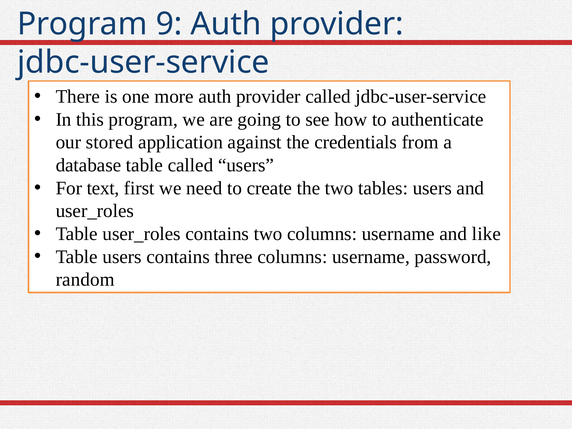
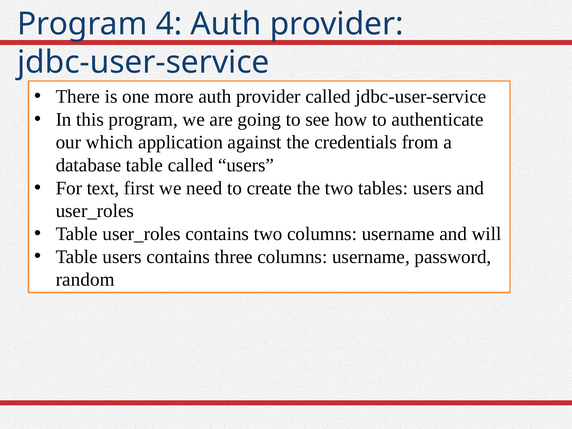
9: 9 -> 4
stored: stored -> which
like: like -> will
